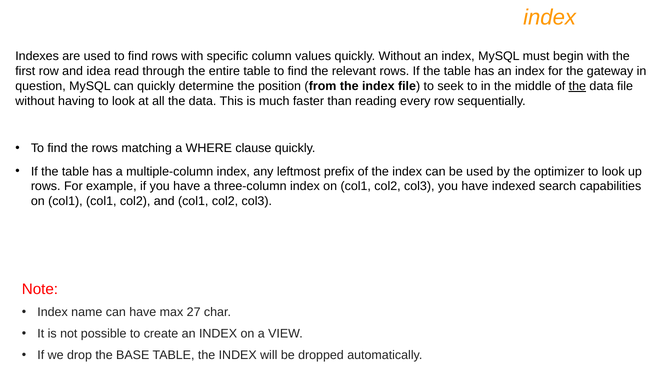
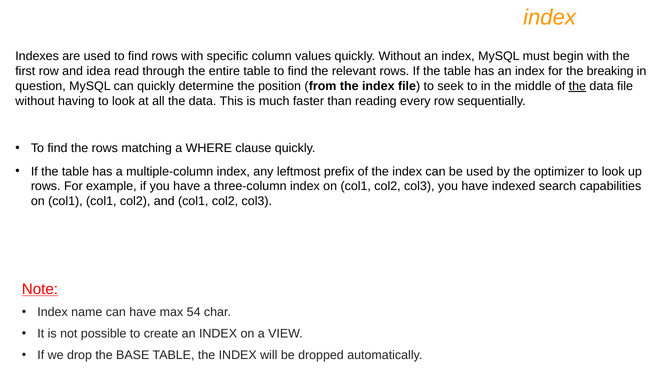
gateway: gateway -> breaking
Note underline: none -> present
27: 27 -> 54
